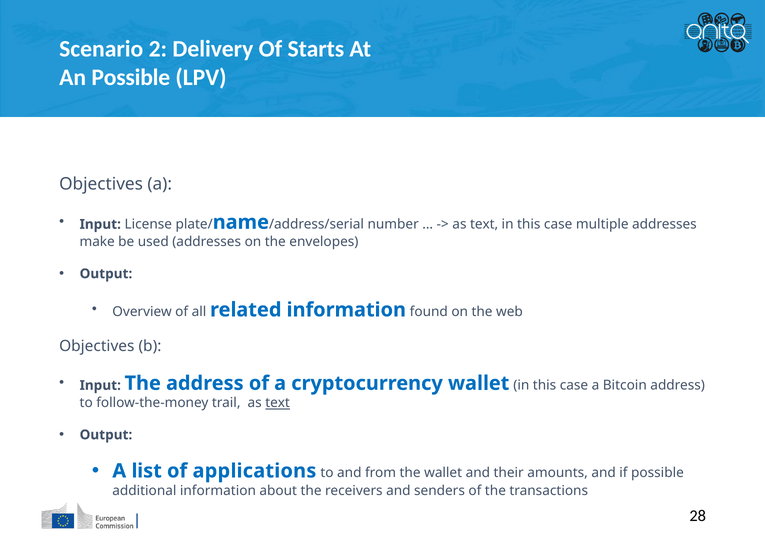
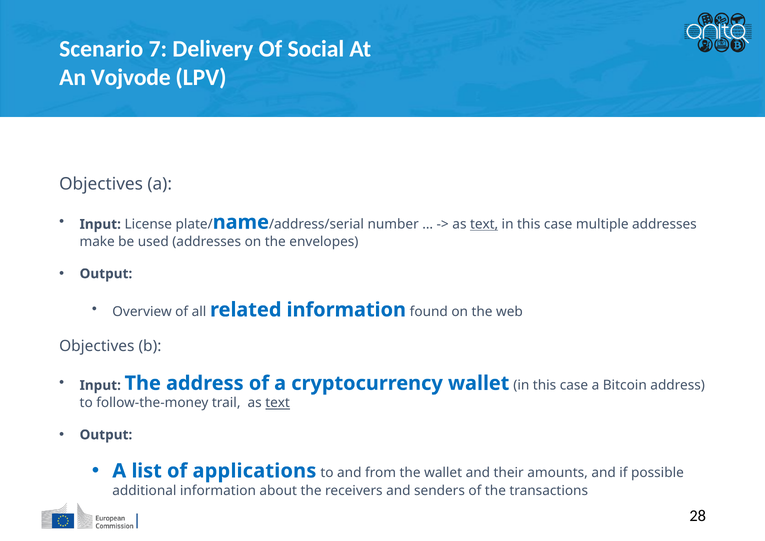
2: 2 -> 7
Starts: Starts -> Social
An Possible: Possible -> Vojvode
text at (484, 224) underline: none -> present
